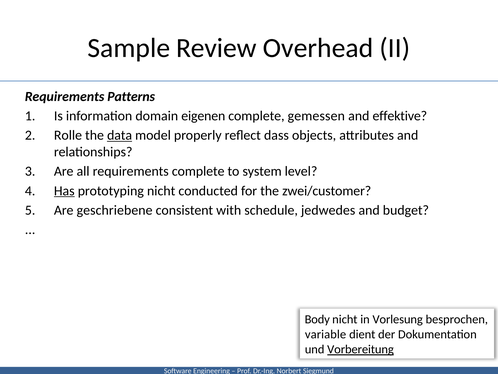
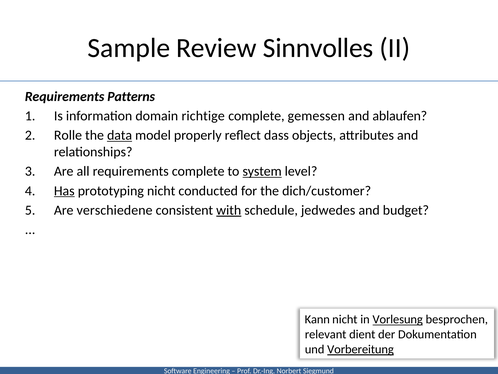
Overhead: Overhead -> Sinnvolles
eigenen: eigenen -> richtige
effektive: effektive -> ablaufen
system underline: none -> present
zwei/customer: zwei/customer -> dich/customer
geschriebene: geschriebene -> verschiedene
with underline: none -> present
Body: Body -> Kann
Vorlesung underline: none -> present
variable: variable -> relevant
